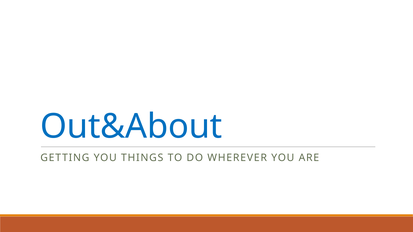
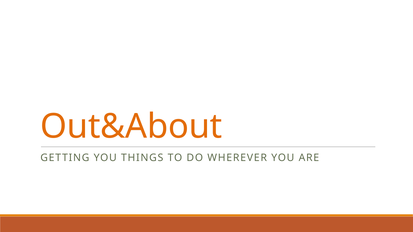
Out&About colour: blue -> orange
